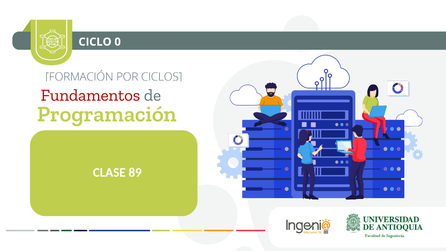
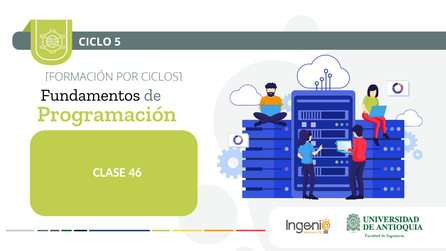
0: 0 -> 5
Fundamentos colour: red -> black
89: 89 -> 46
